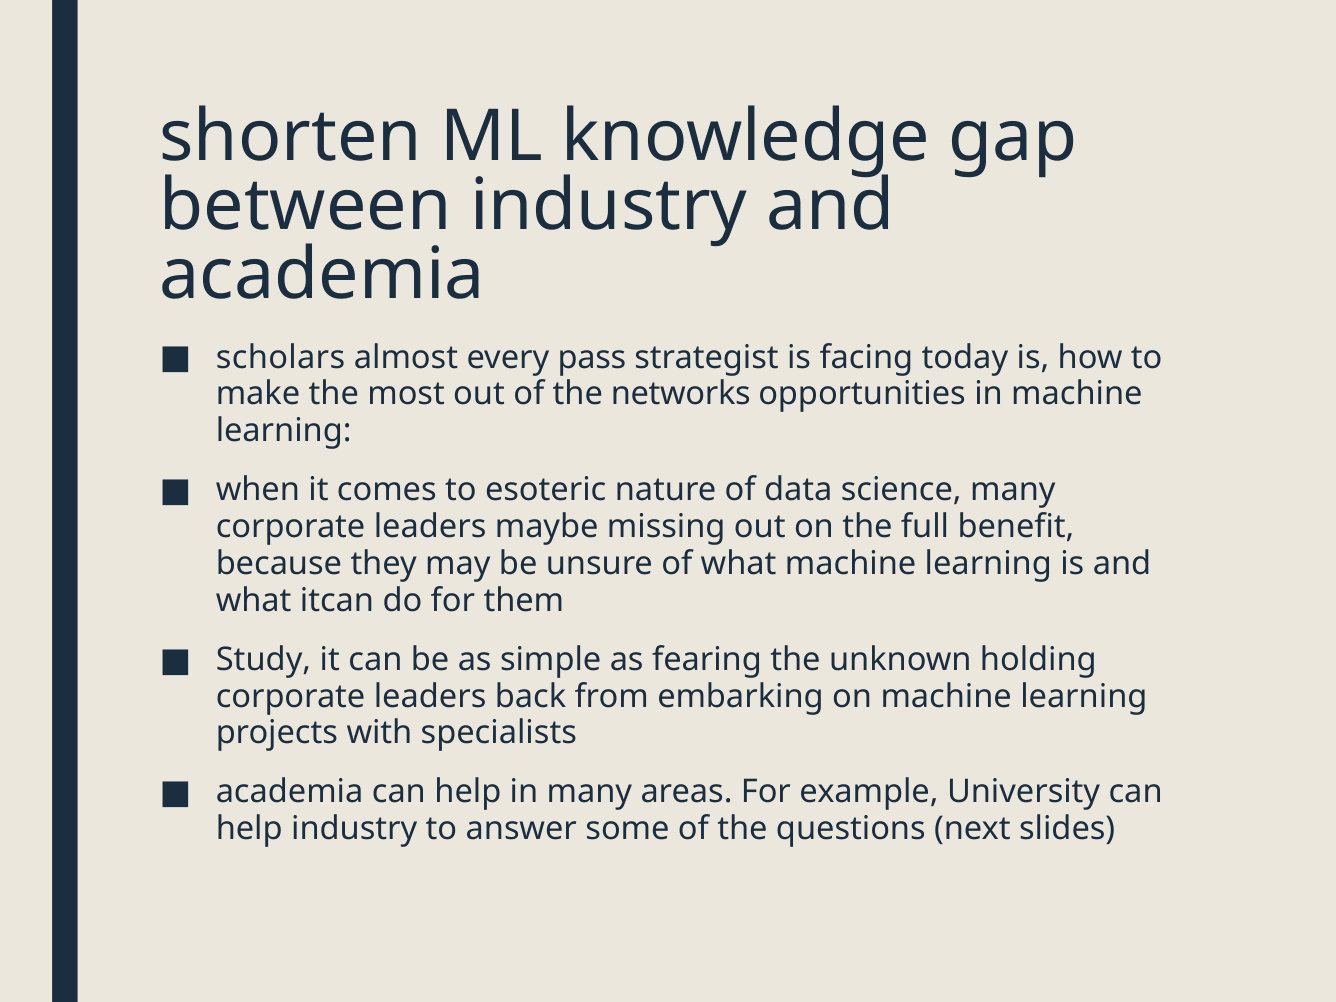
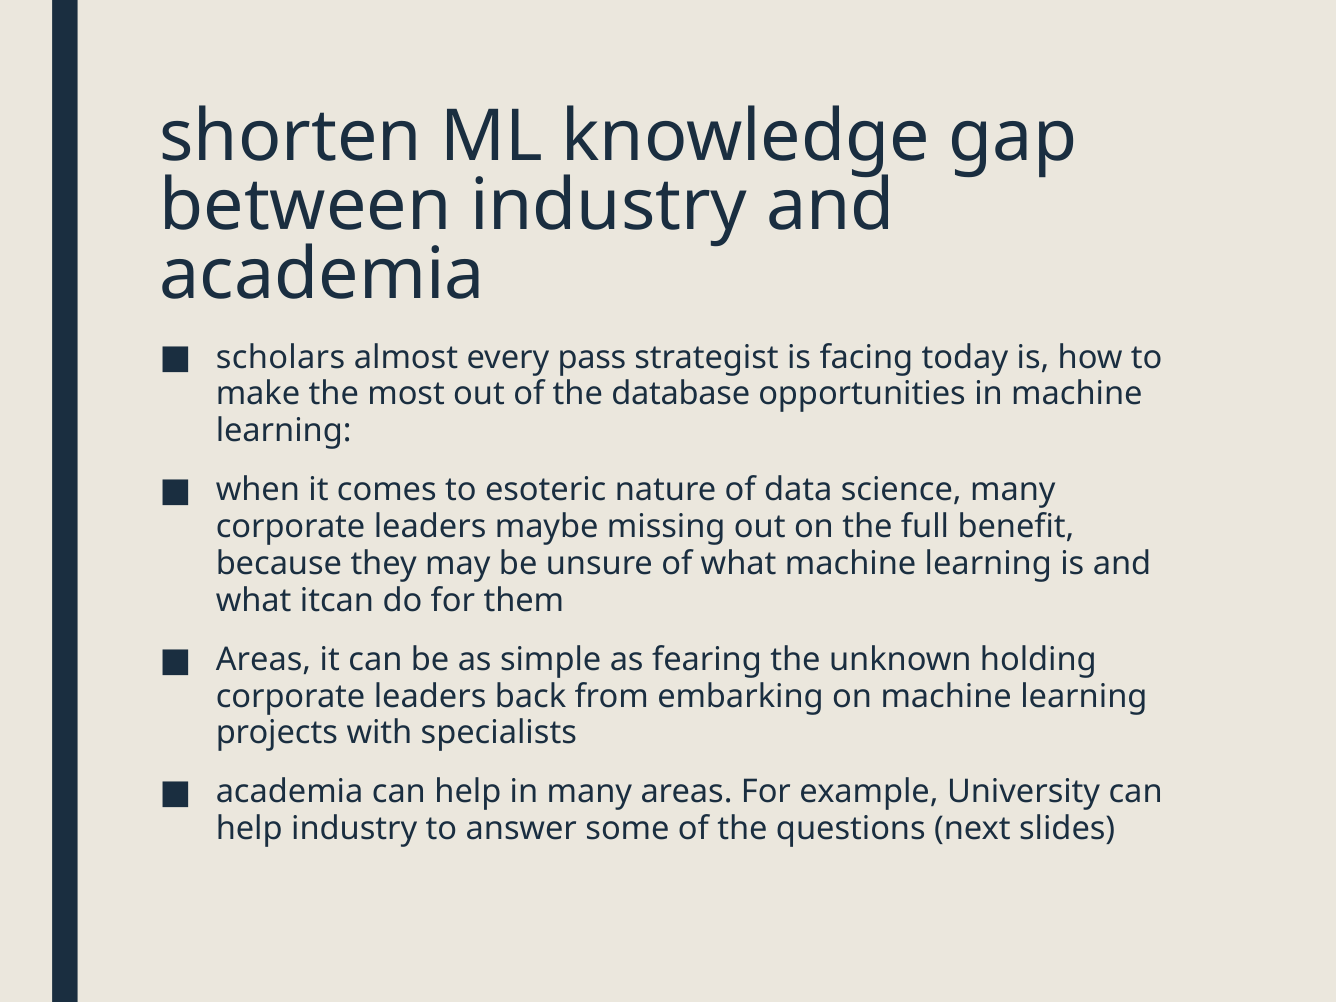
networks: networks -> database
Study at (264, 659): Study -> Areas
